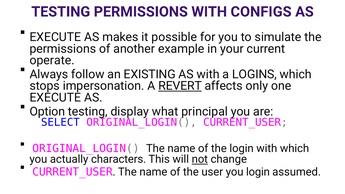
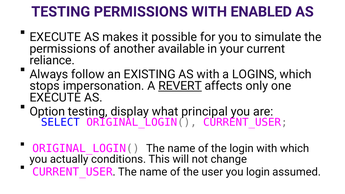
CONFIGS: CONFIGS -> ENABLED
example: example -> available
operate: operate -> reliance
characters: characters -> conditions
not underline: present -> none
